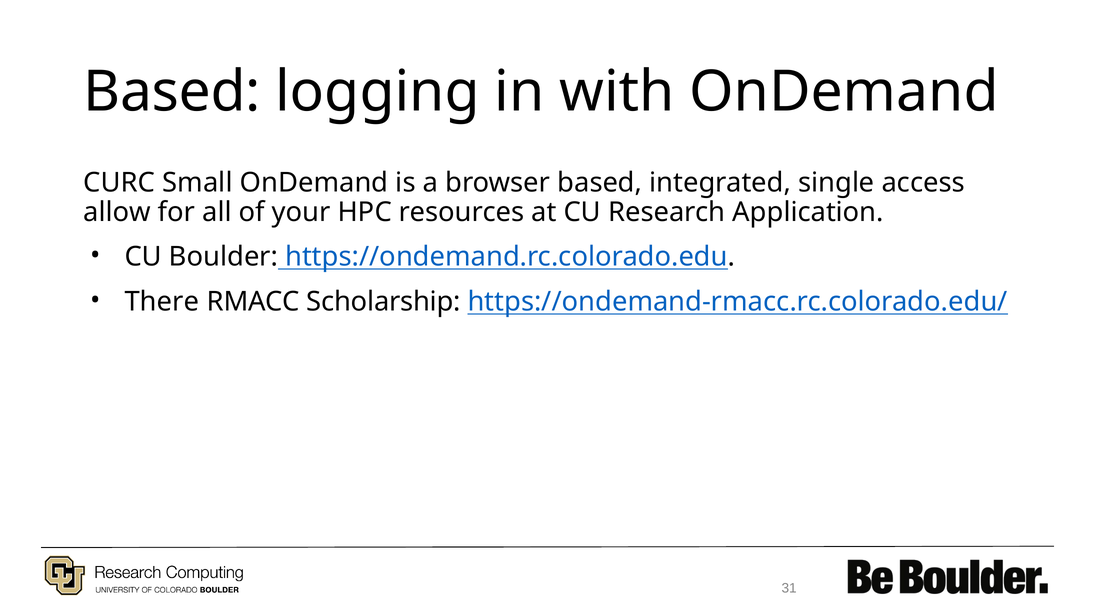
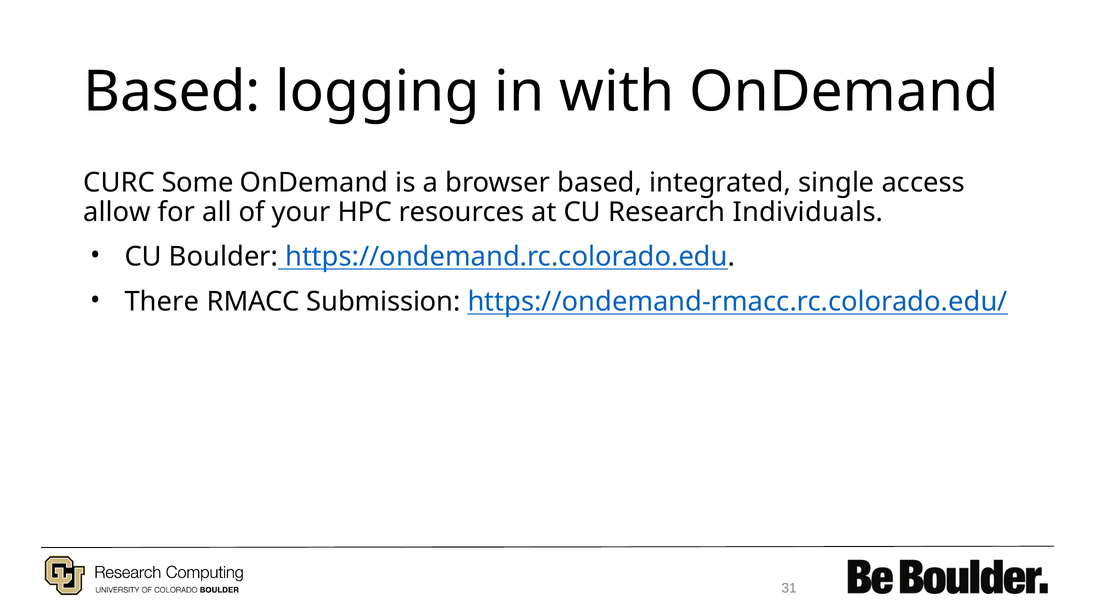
Small: Small -> Some
Application: Application -> Individuals
Scholarship: Scholarship -> Submission
